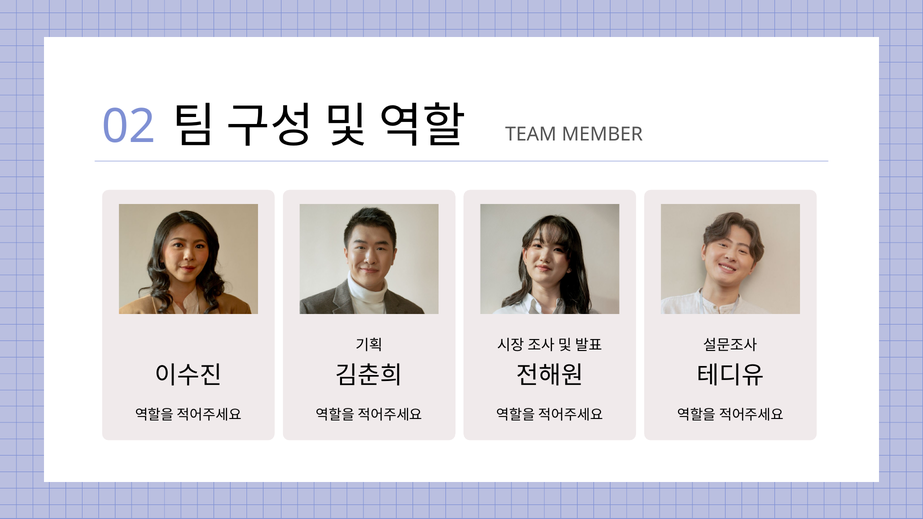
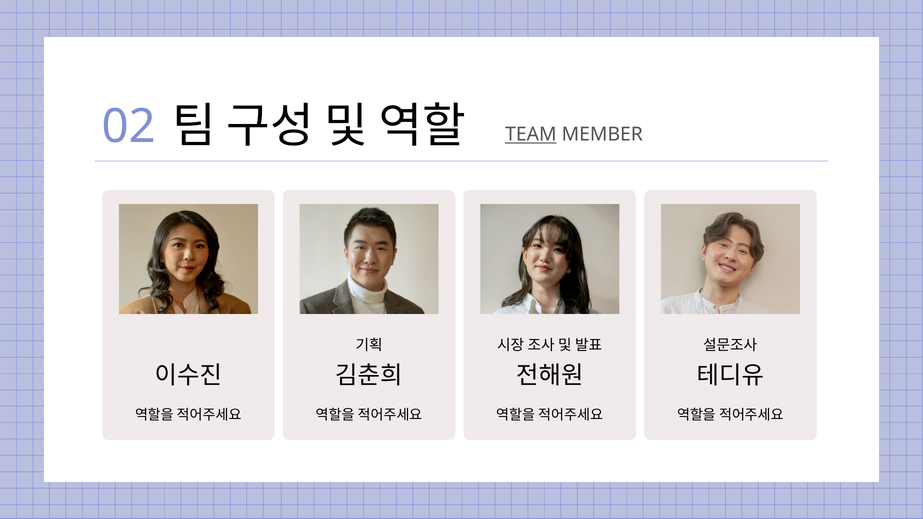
TEAM underline: none -> present
